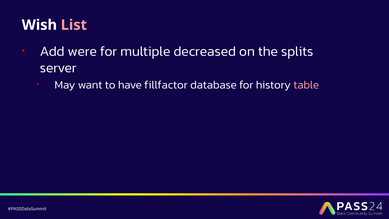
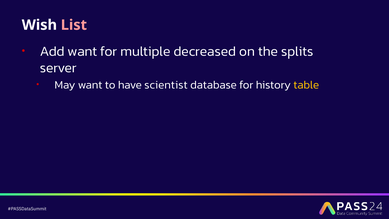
Add were: were -> want
fillfactor: fillfactor -> scientist
table colour: pink -> yellow
